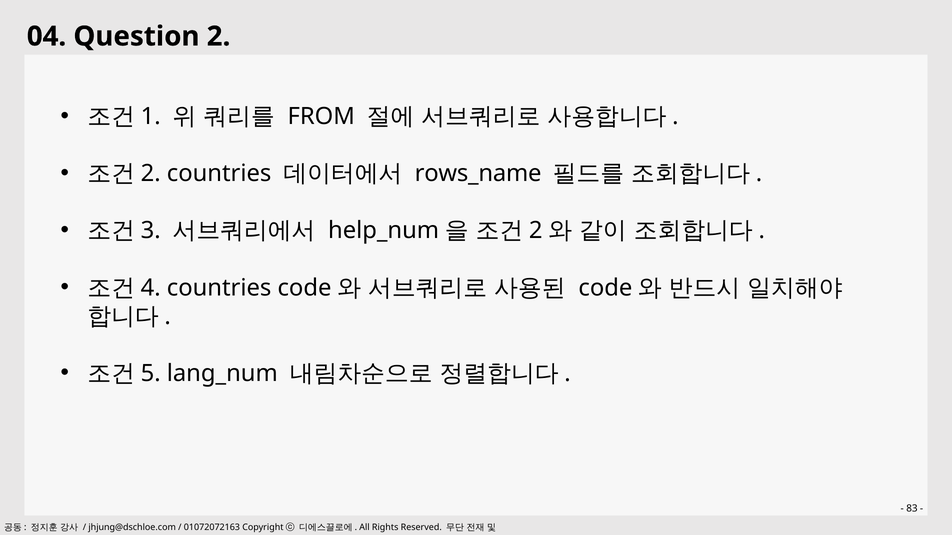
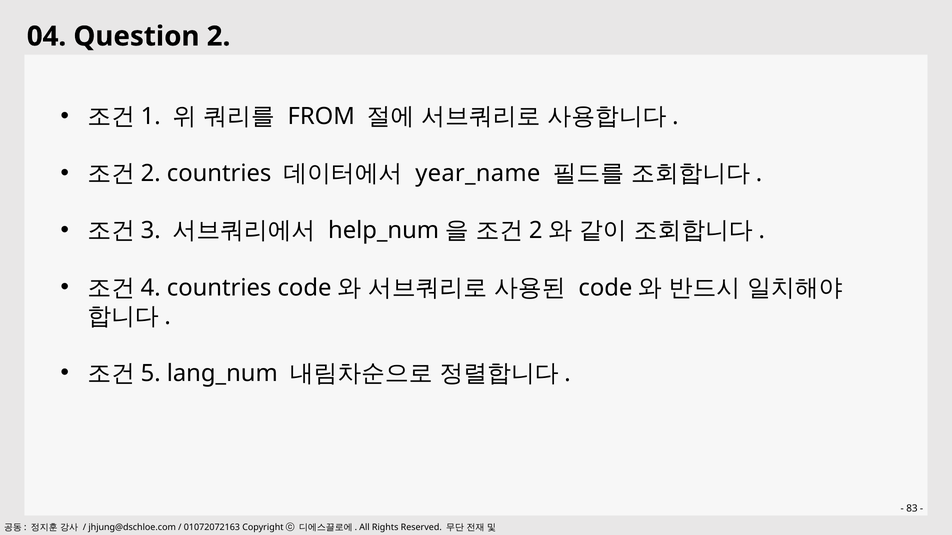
rows_name: rows_name -> year_name
